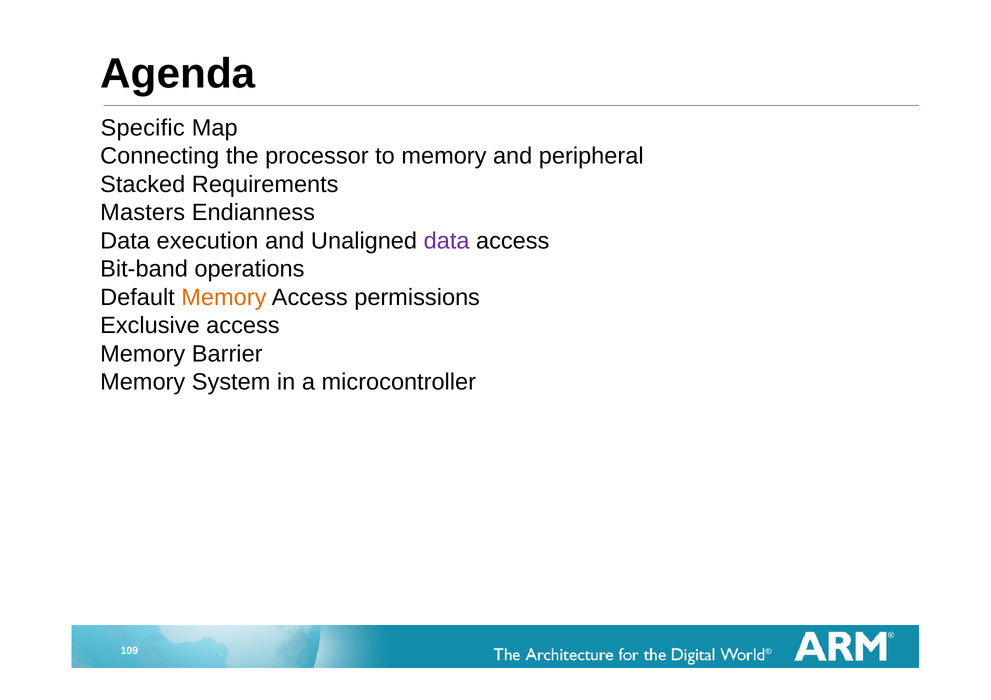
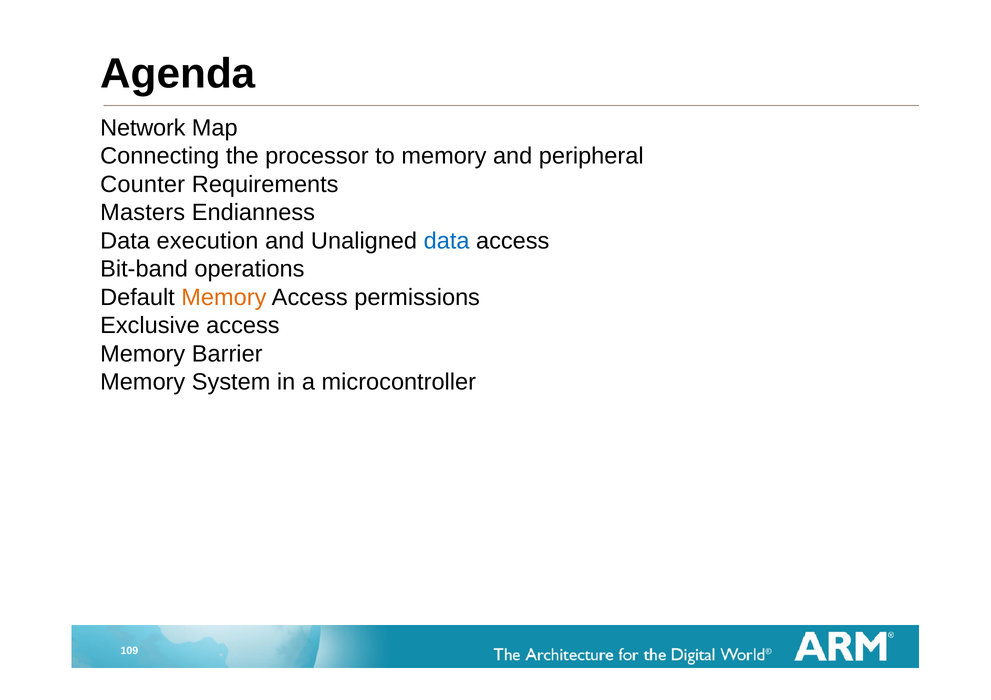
Specific: Specific -> Network
Stacked: Stacked -> Counter
data at (447, 241) colour: purple -> blue
